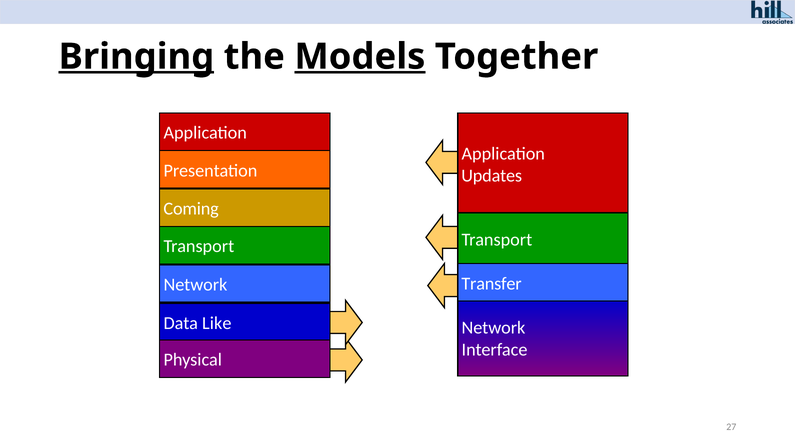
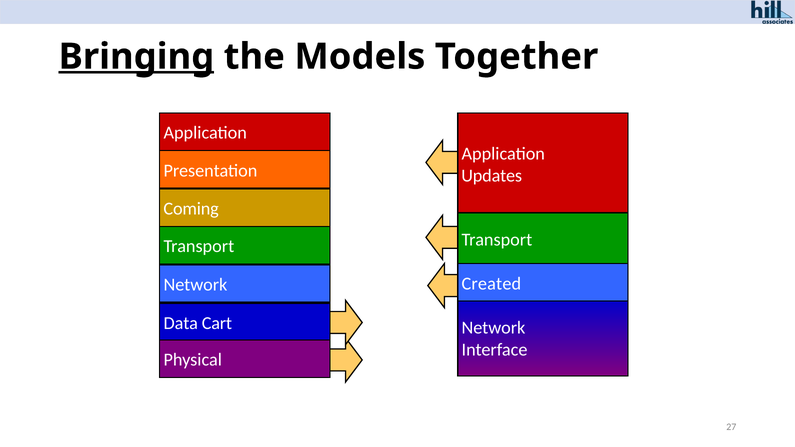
Models underline: present -> none
Transfer: Transfer -> Created
Like: Like -> Cart
